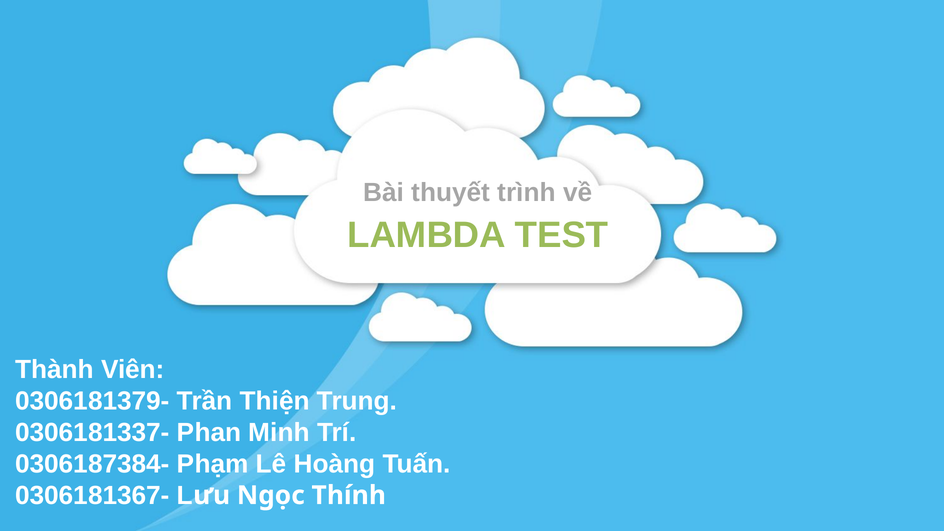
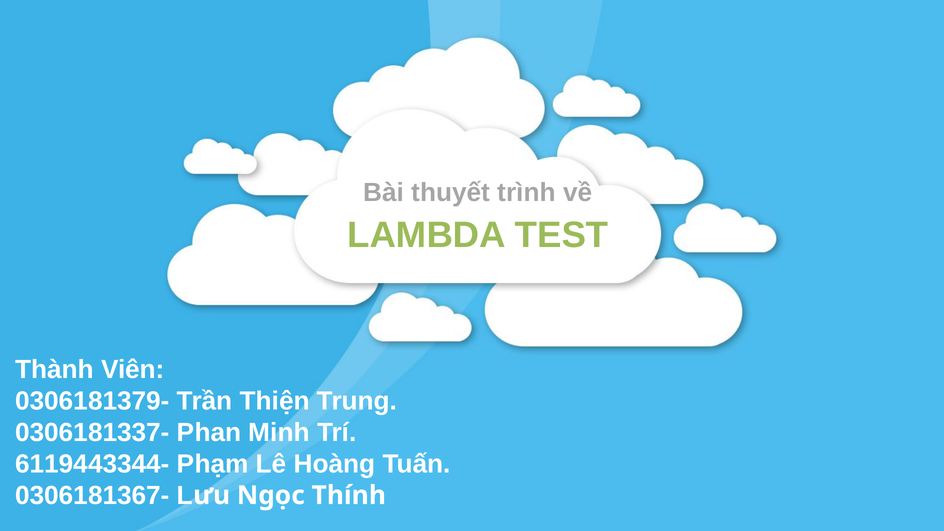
0306187384-: 0306187384- -> 6119443344-
